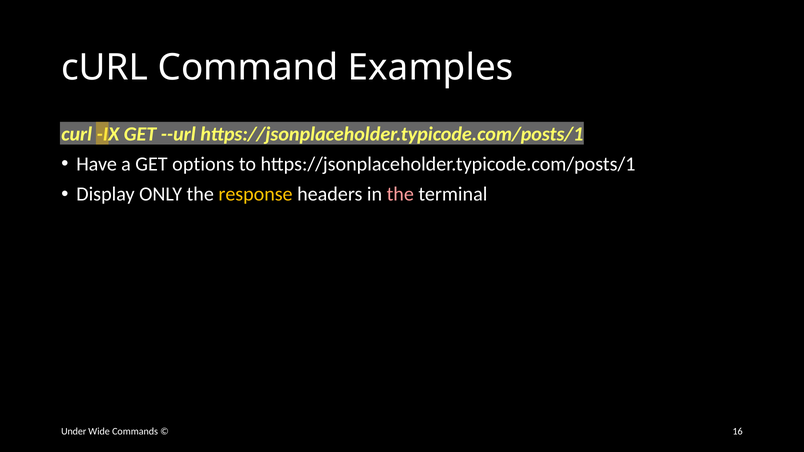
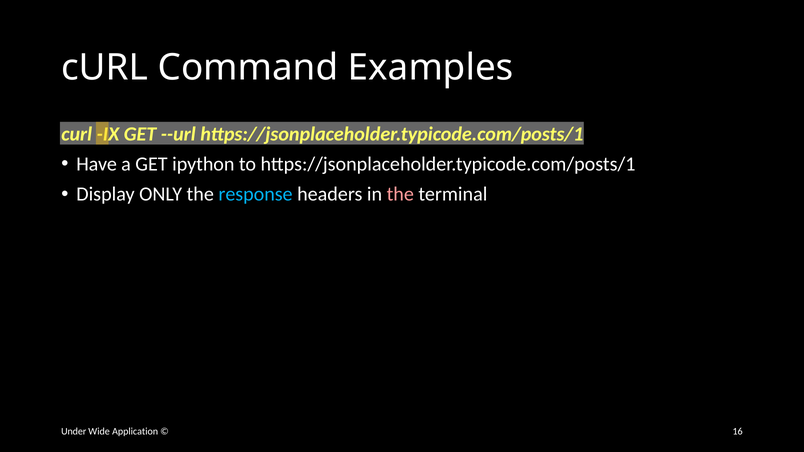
options: options -> ipython
response colour: yellow -> light blue
Commands: Commands -> Application
